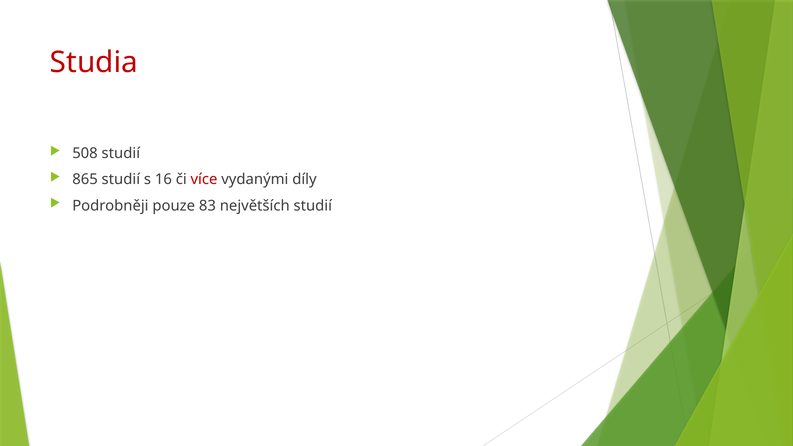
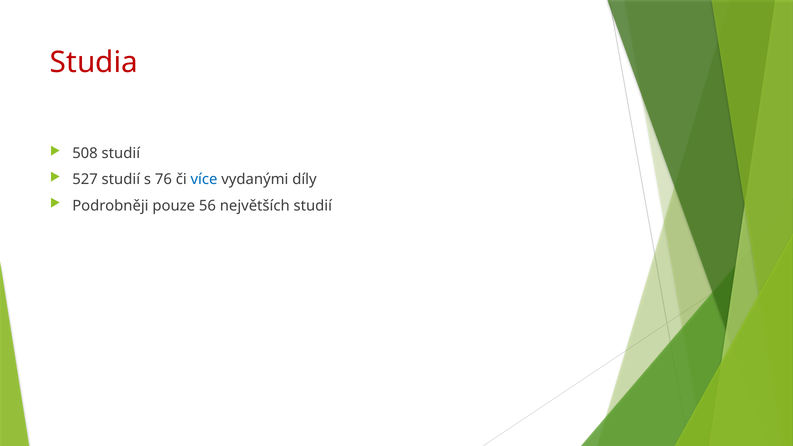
865: 865 -> 527
16: 16 -> 76
více colour: red -> blue
83: 83 -> 56
